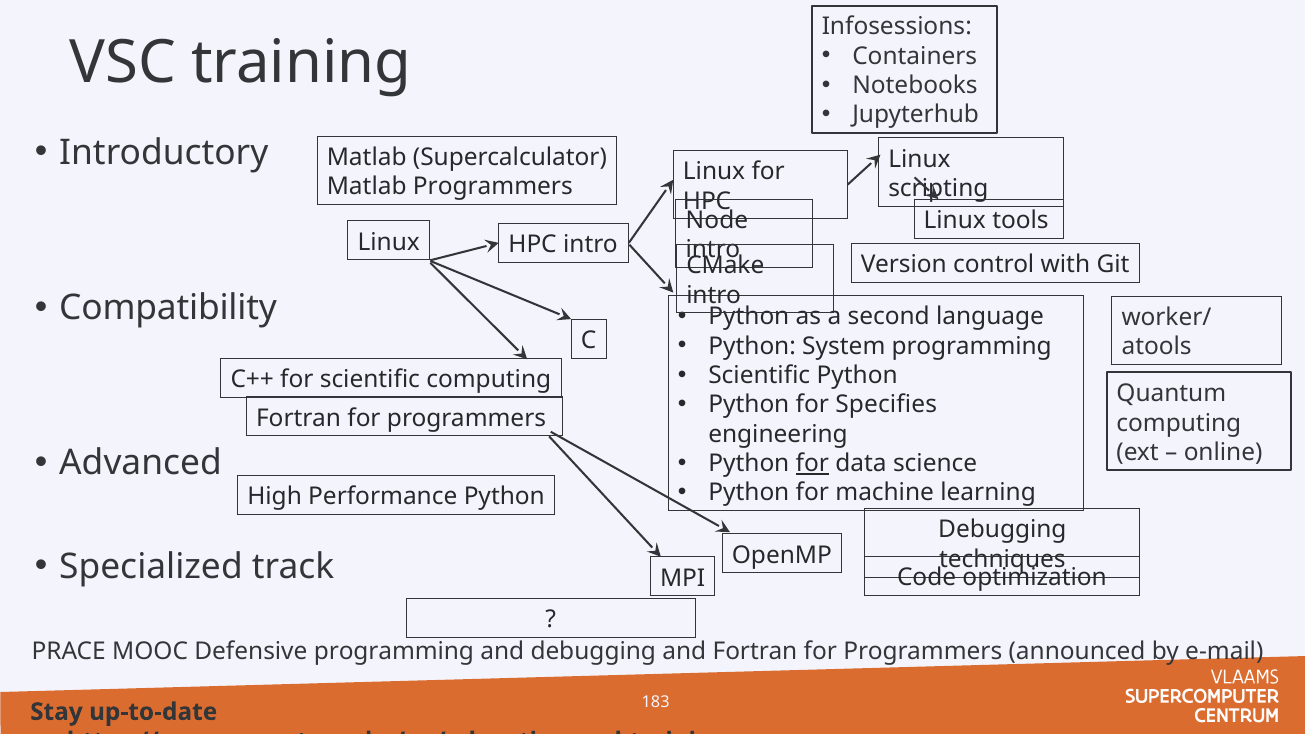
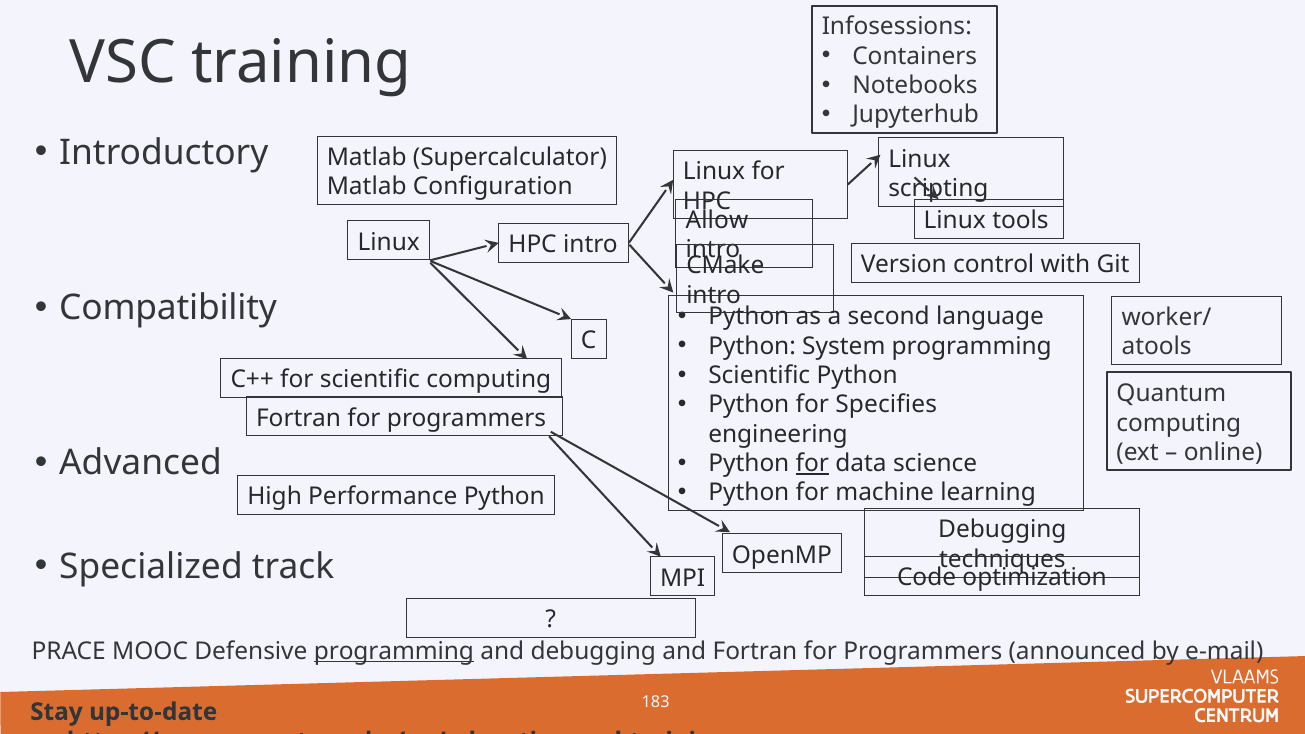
Matlab Programmers: Programmers -> Configuration
Node: Node -> Allow
programming at (394, 651) underline: none -> present
